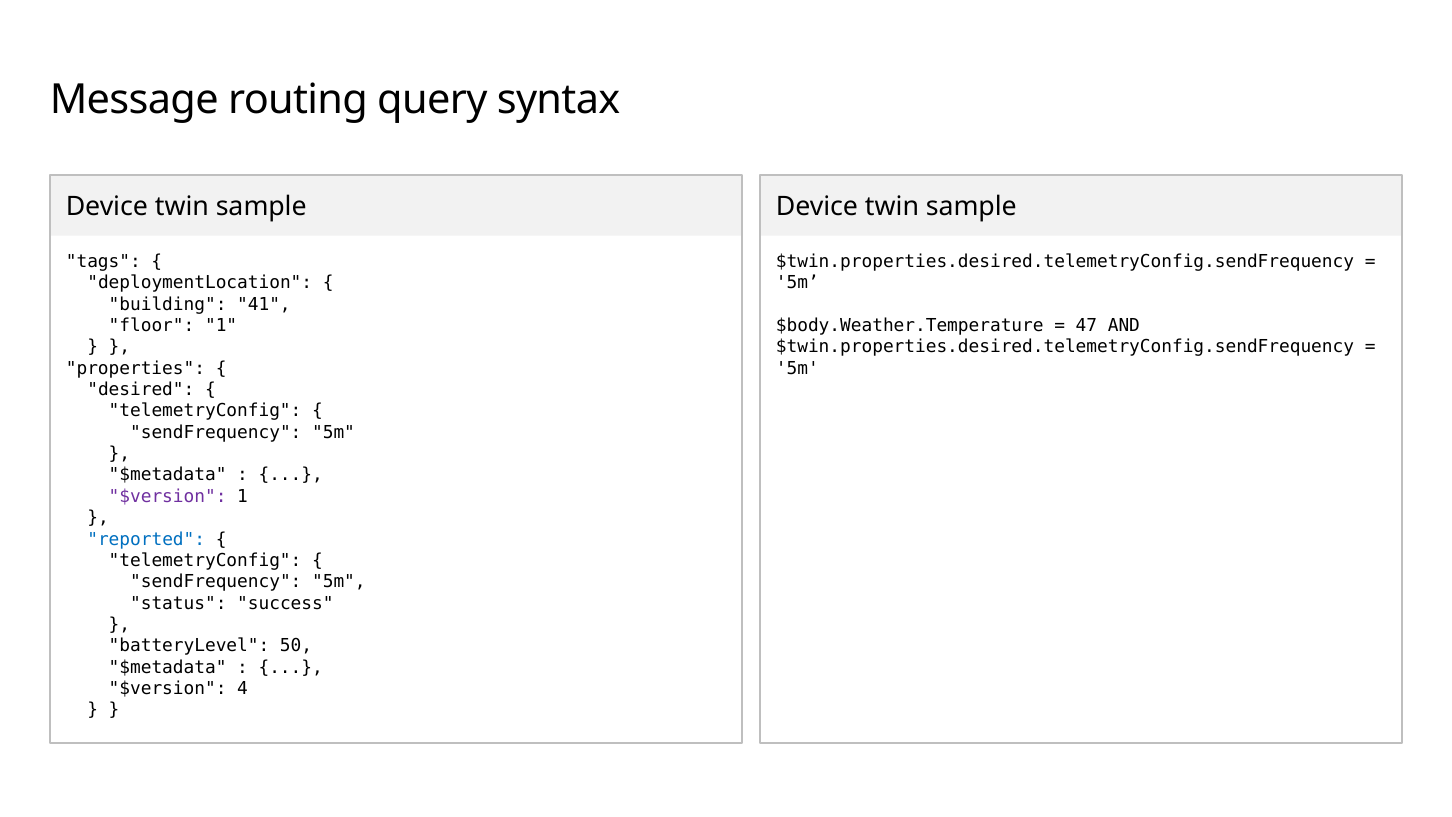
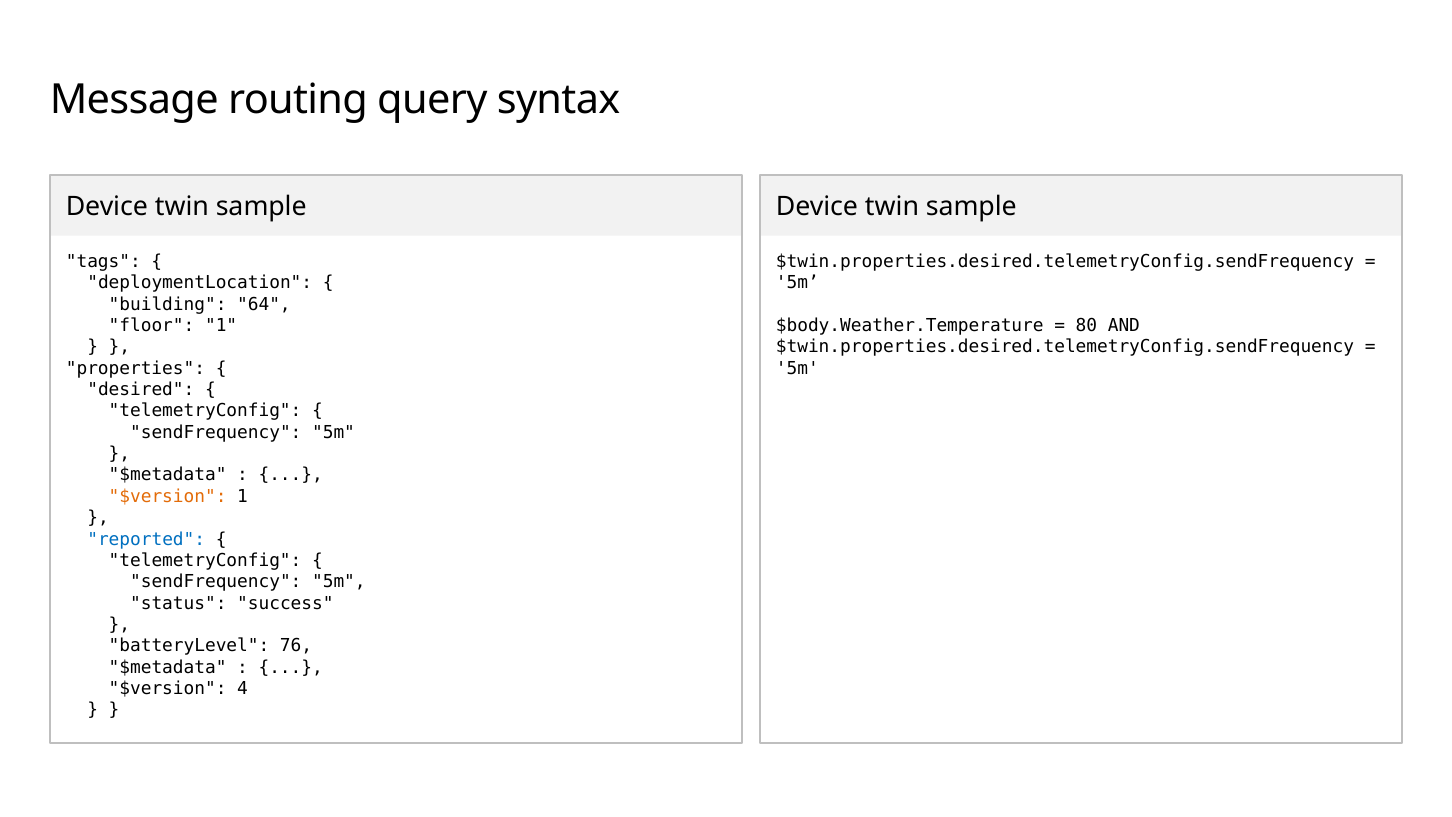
41: 41 -> 64
47: 47 -> 80
$version at (168, 496) colour: purple -> orange
50: 50 -> 76
